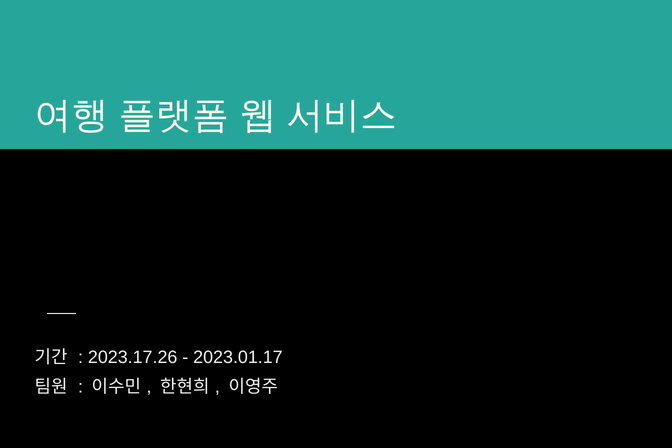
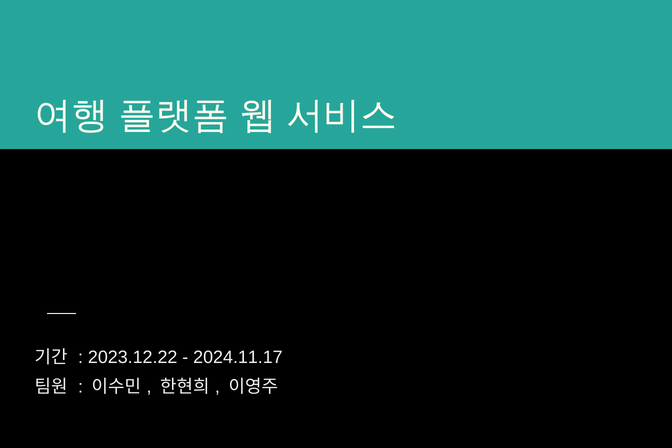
2023.17.26: 2023.17.26 -> 2023.12.22
2023.01.17: 2023.01.17 -> 2024.11.17
